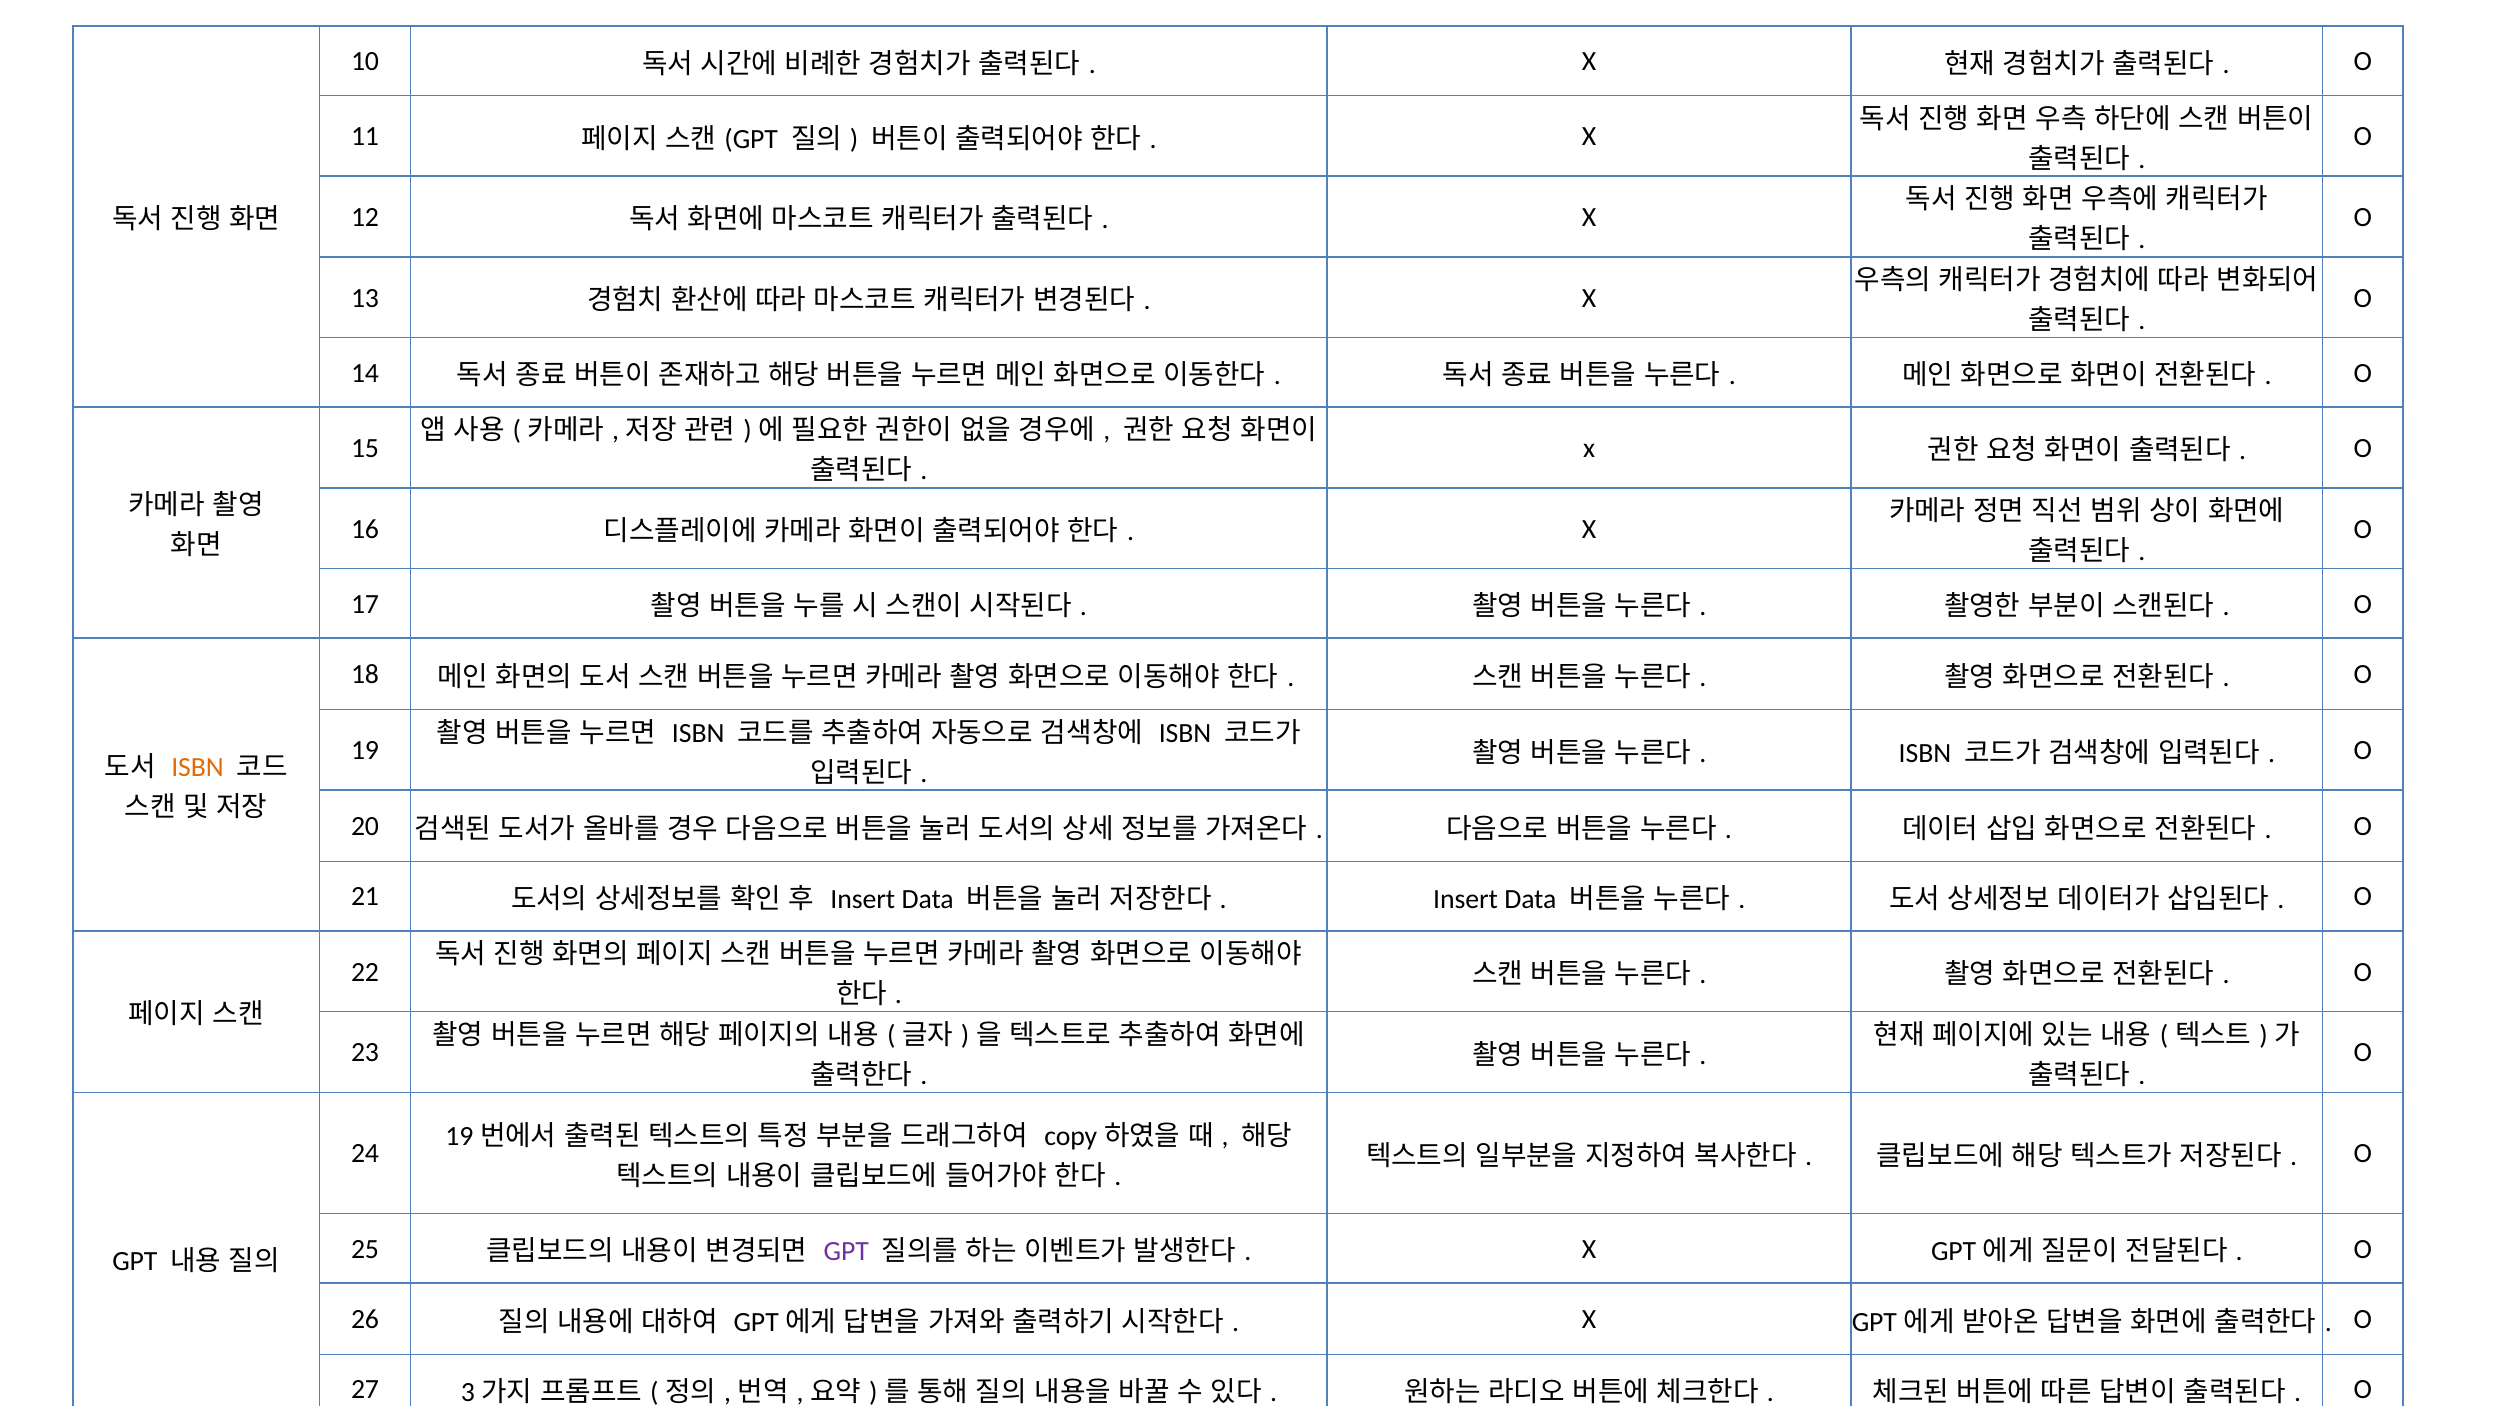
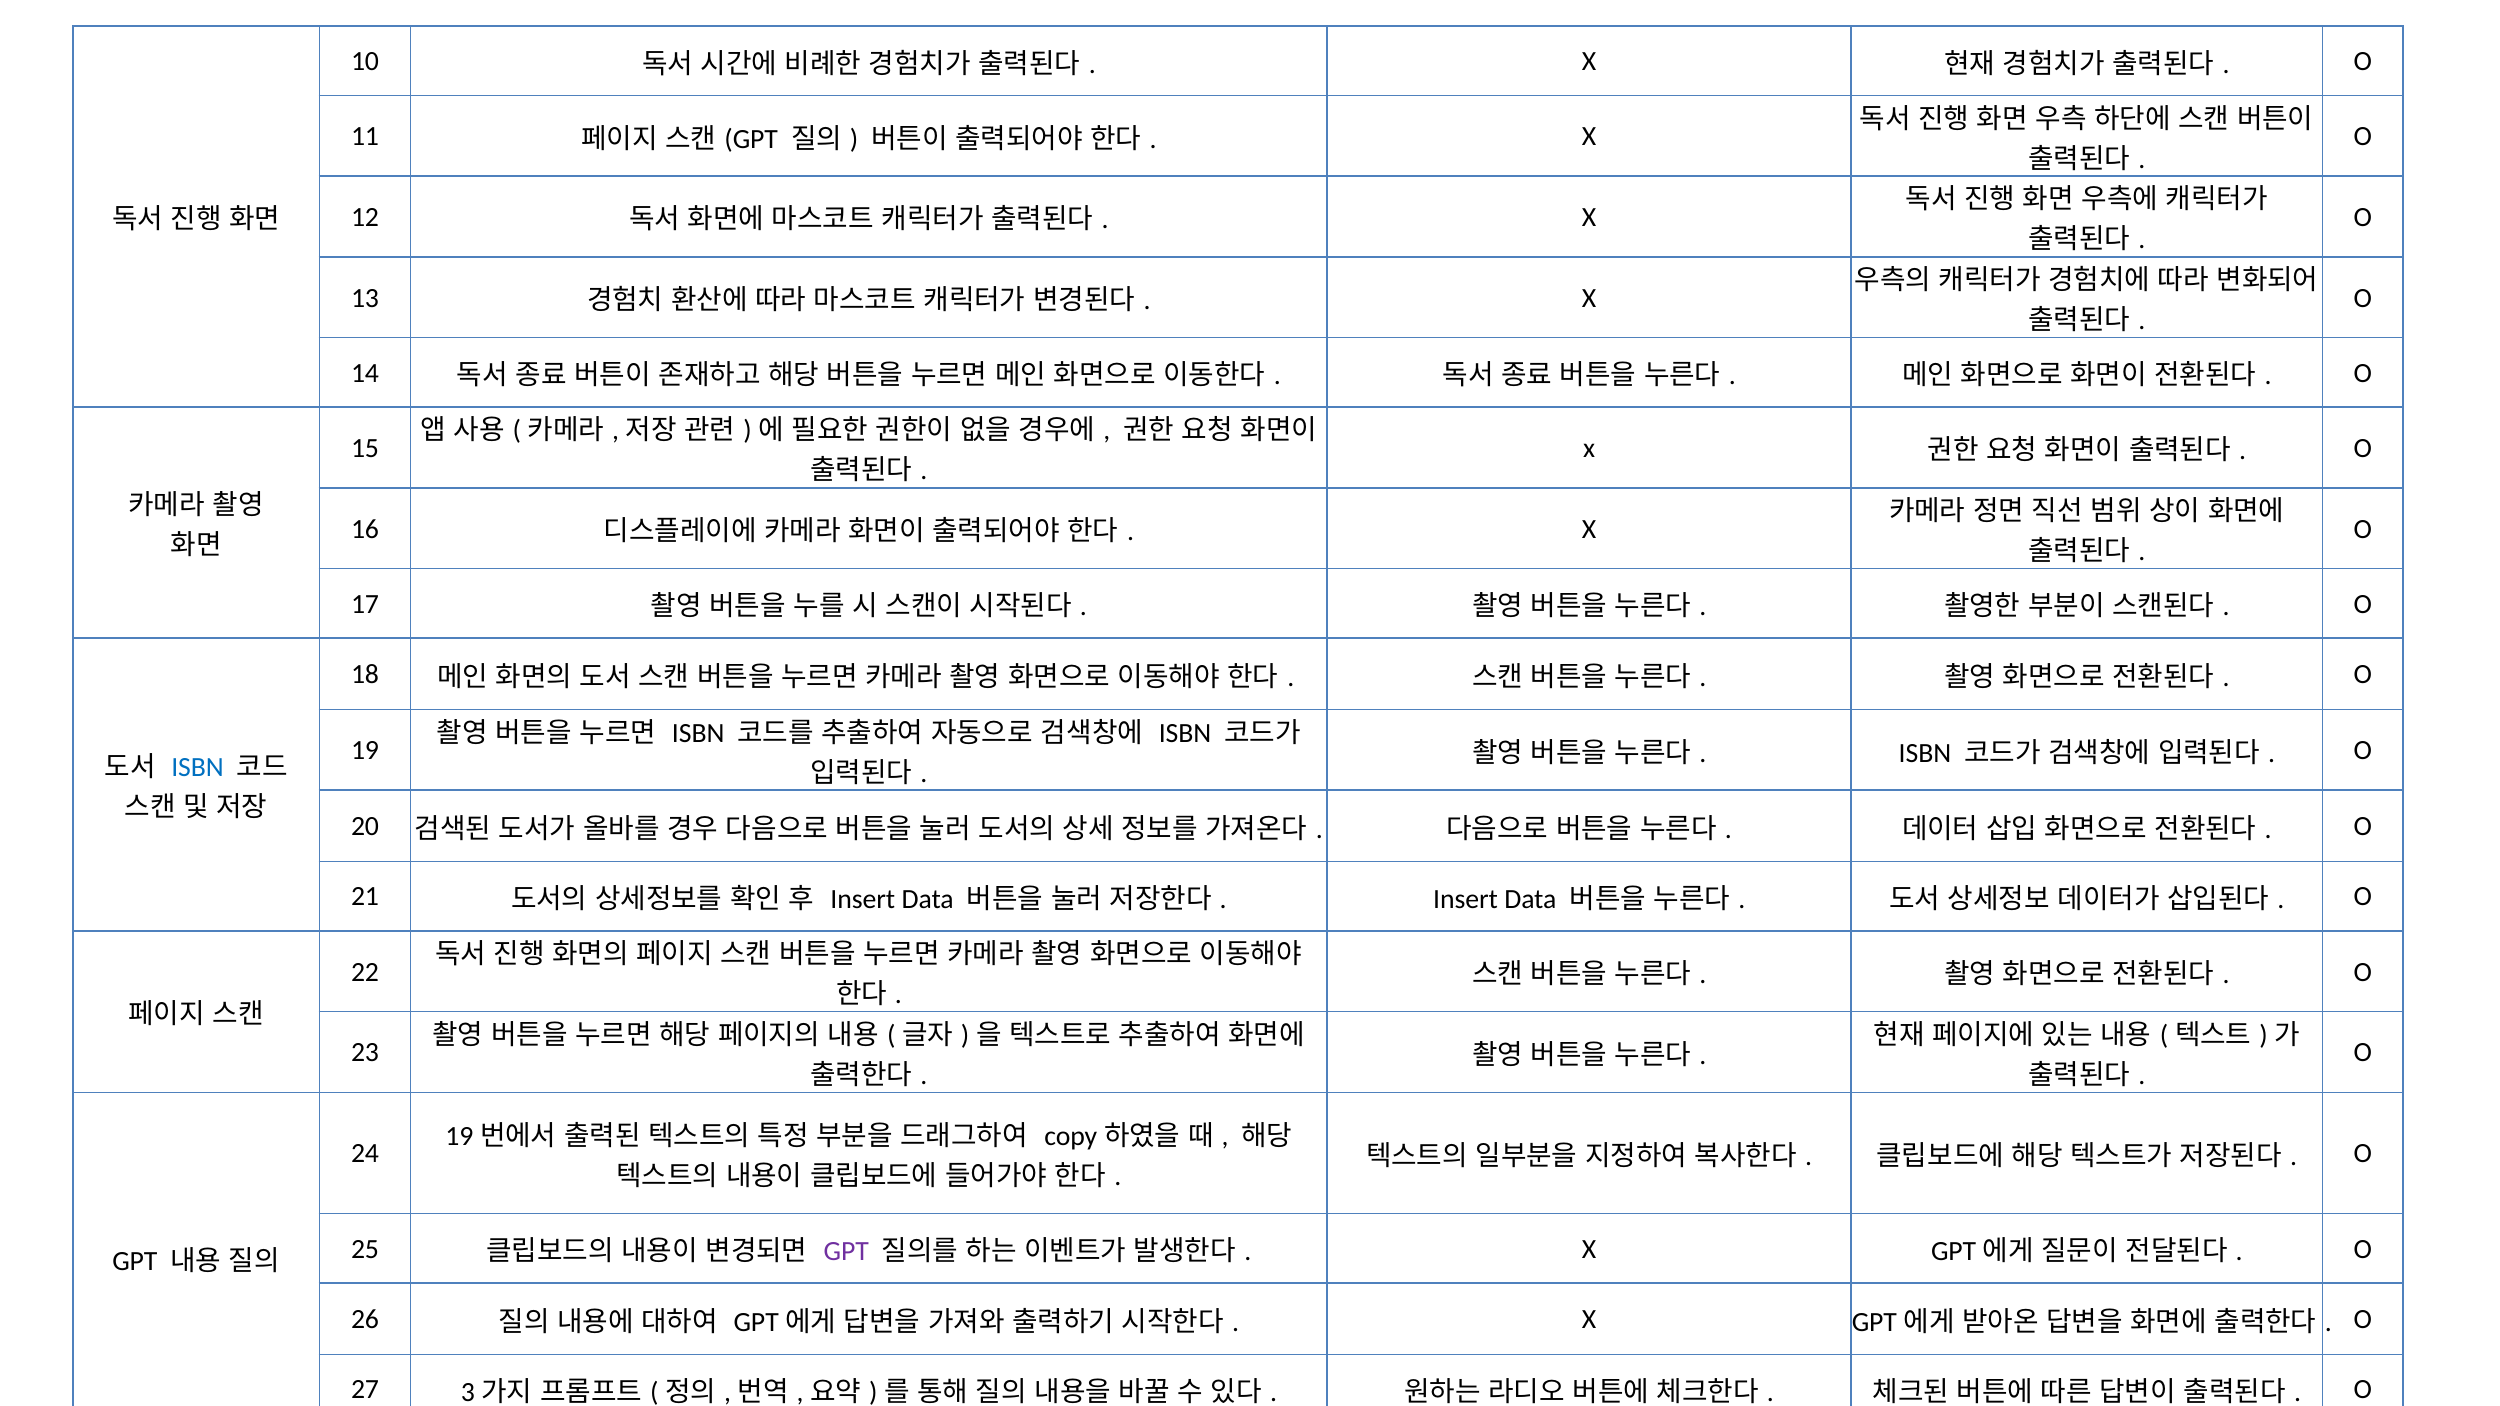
ISBN at (198, 767) colour: orange -> blue
